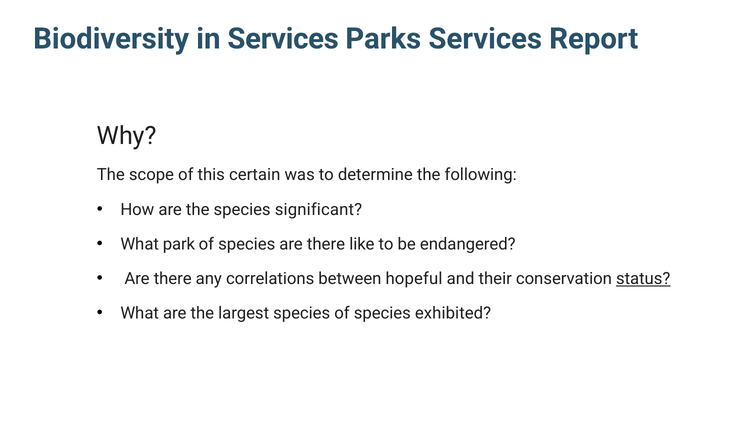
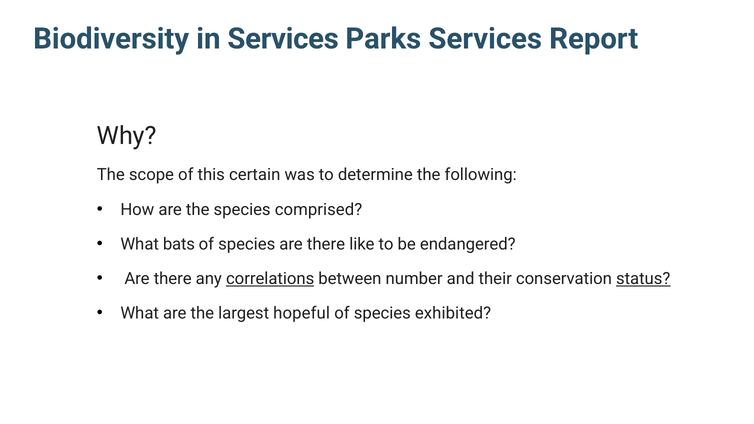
significant: significant -> comprised
park: park -> bats
correlations underline: none -> present
hopeful: hopeful -> number
largest species: species -> hopeful
